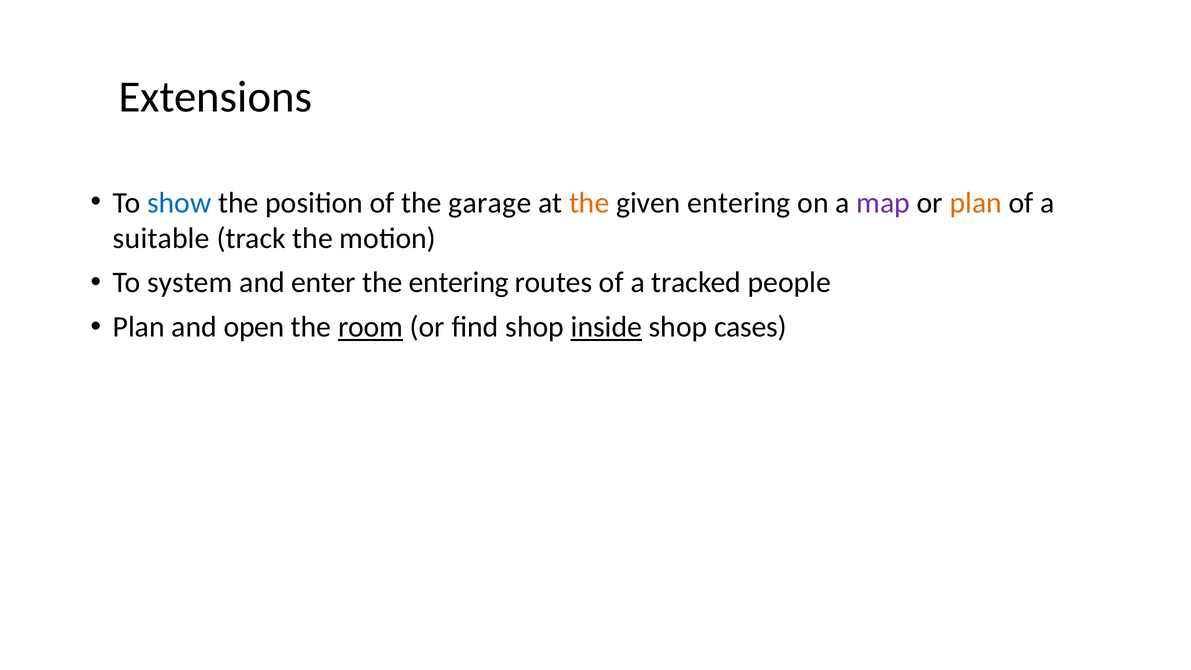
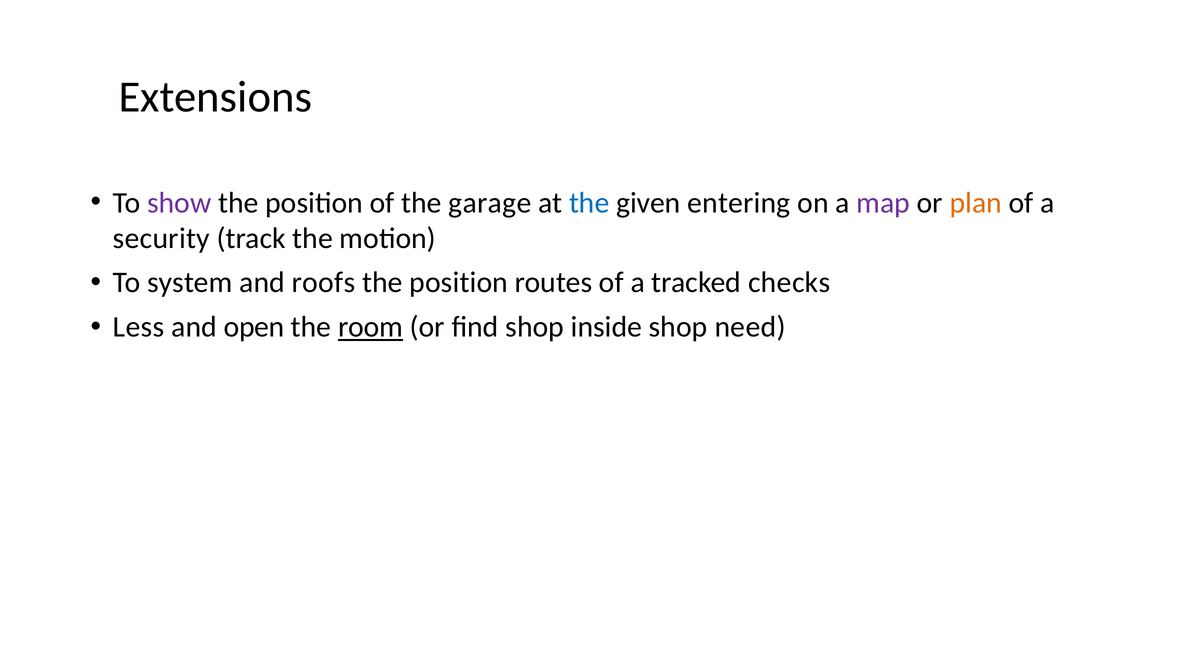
show colour: blue -> purple
the at (589, 203) colour: orange -> blue
suitable: suitable -> security
enter: enter -> roofs
entering at (459, 283): entering -> position
people: people -> checks
Plan at (139, 327): Plan -> Less
inside underline: present -> none
cases: cases -> need
